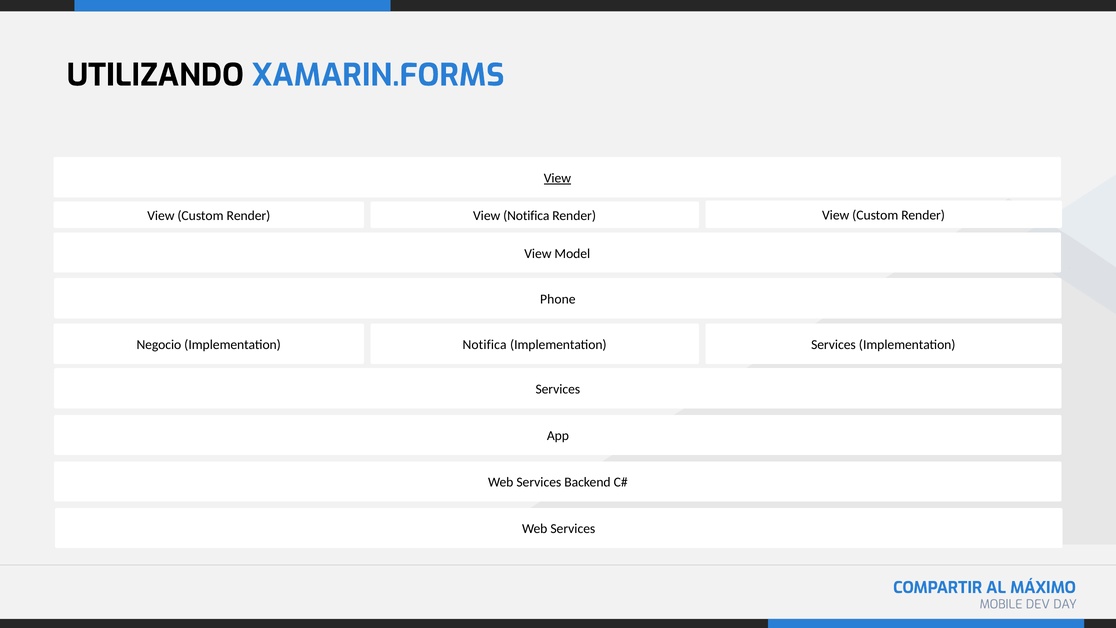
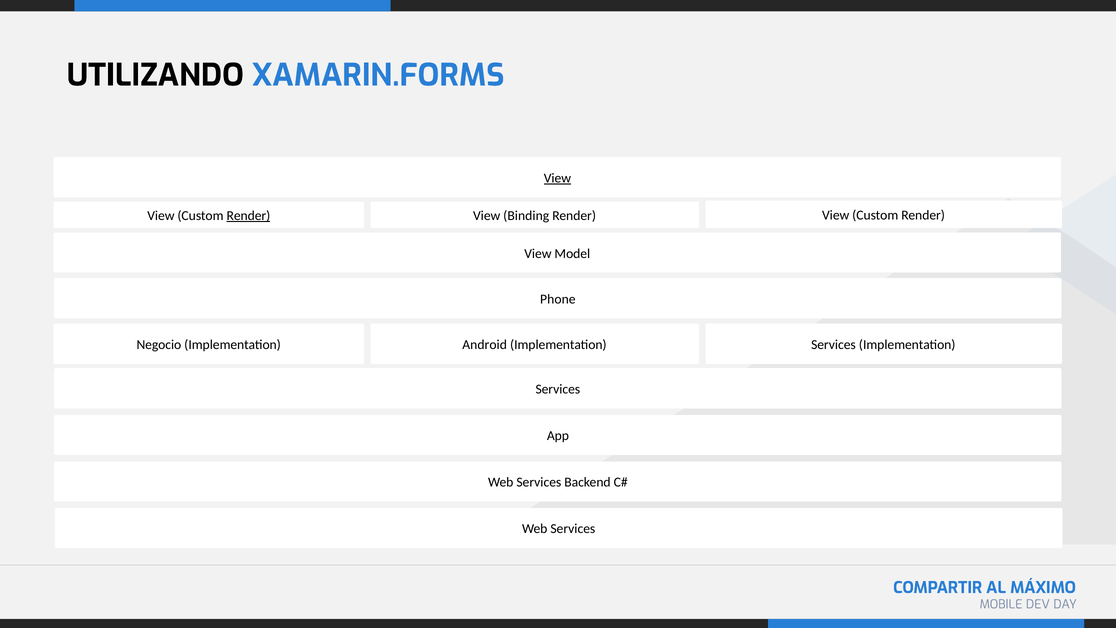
Render at (248, 216) underline: none -> present
View Notifica: Notifica -> Binding
Implementation Notifica: Notifica -> Android
